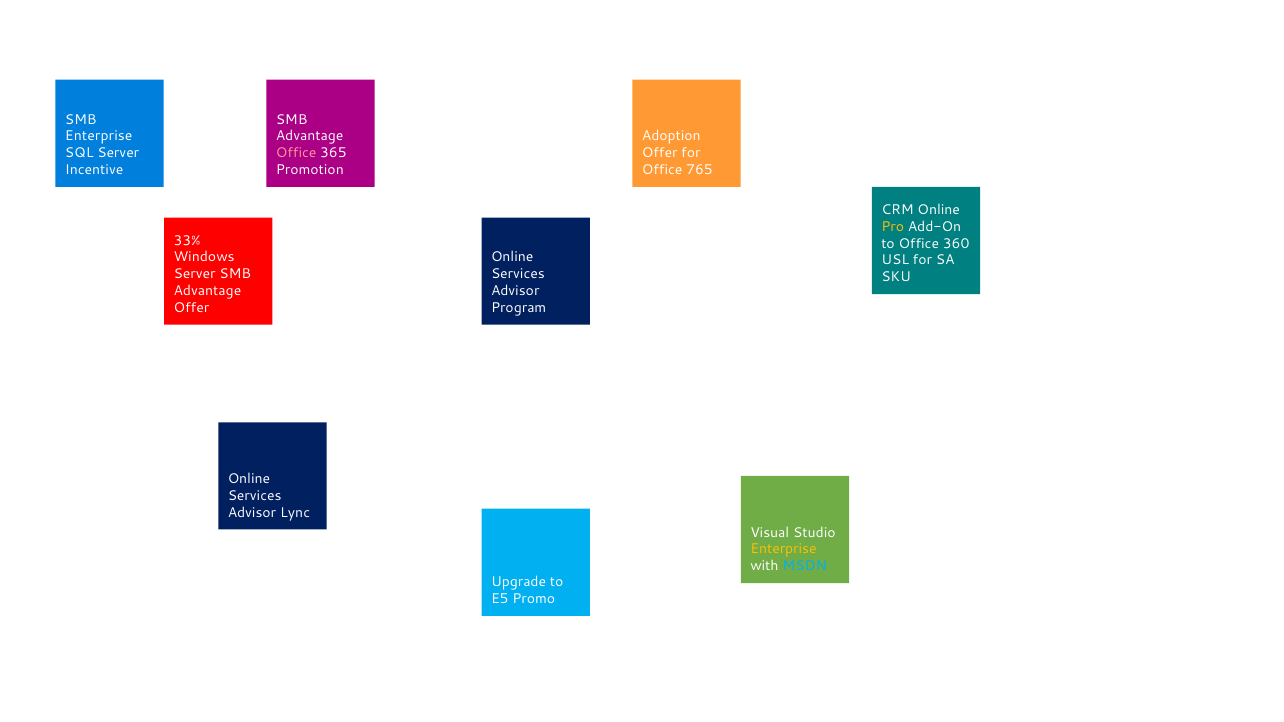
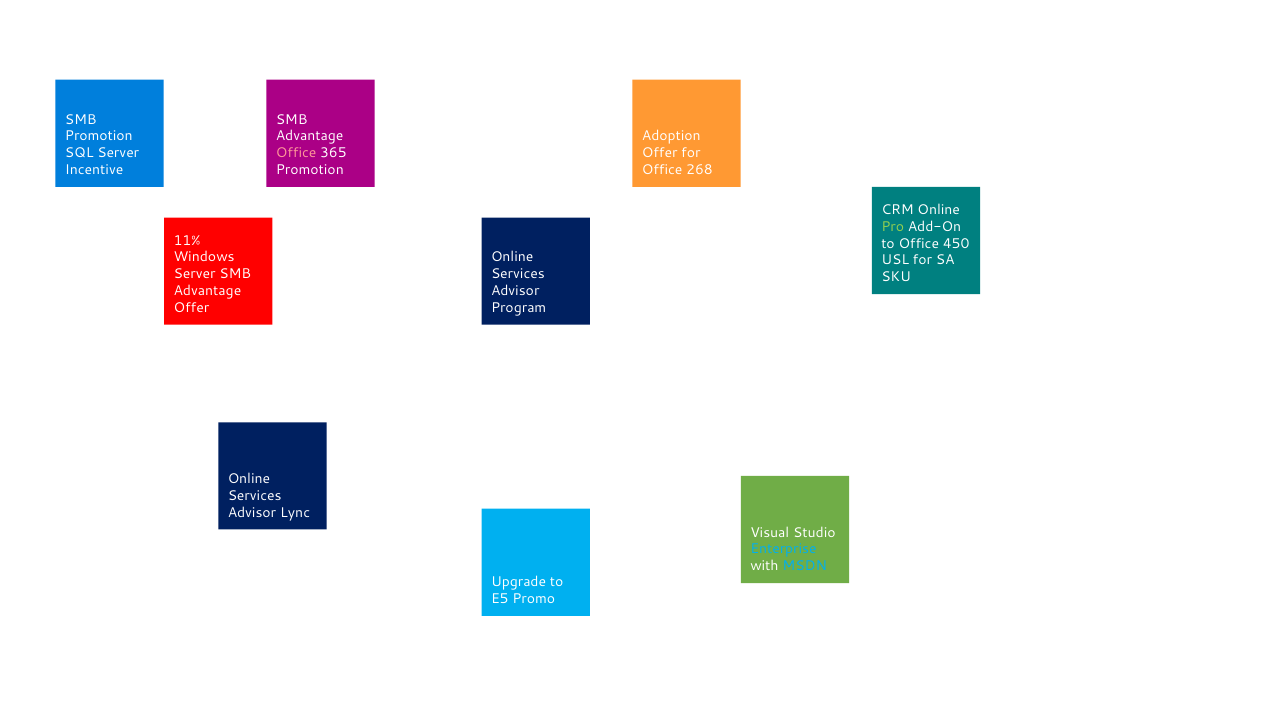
Enterprise at (99, 136): Enterprise -> Promotion
765: 765 -> 268
Pro colour: yellow -> light green
33%: 33% -> 11%
360: 360 -> 450
Enterprise at (783, 549) colour: yellow -> light blue
